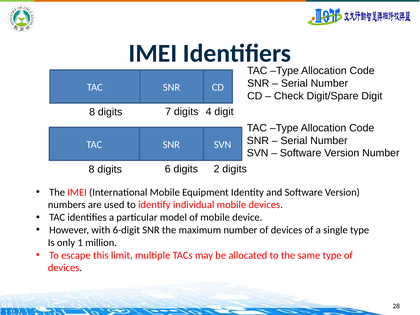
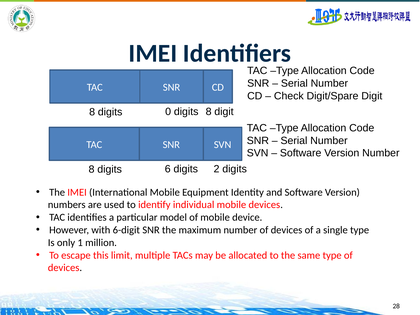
7: 7 -> 0
digits 4: 4 -> 8
